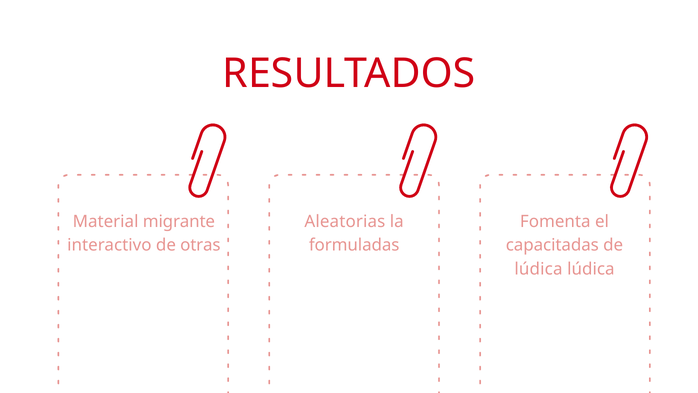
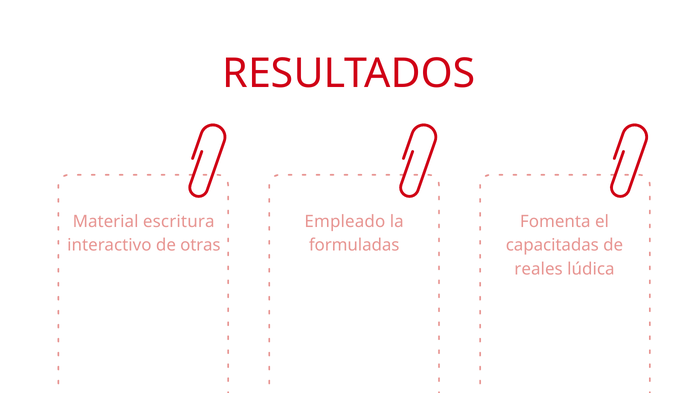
migrante: migrante -> escritura
Aleatorias: Aleatorias -> Empleado
lúdica at (538, 269): lúdica -> reales
